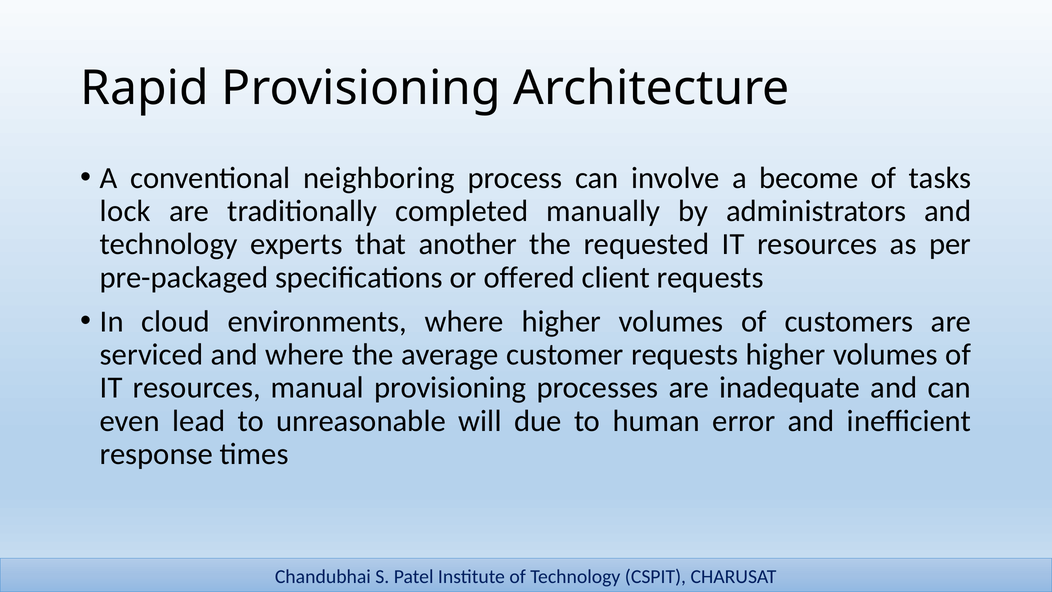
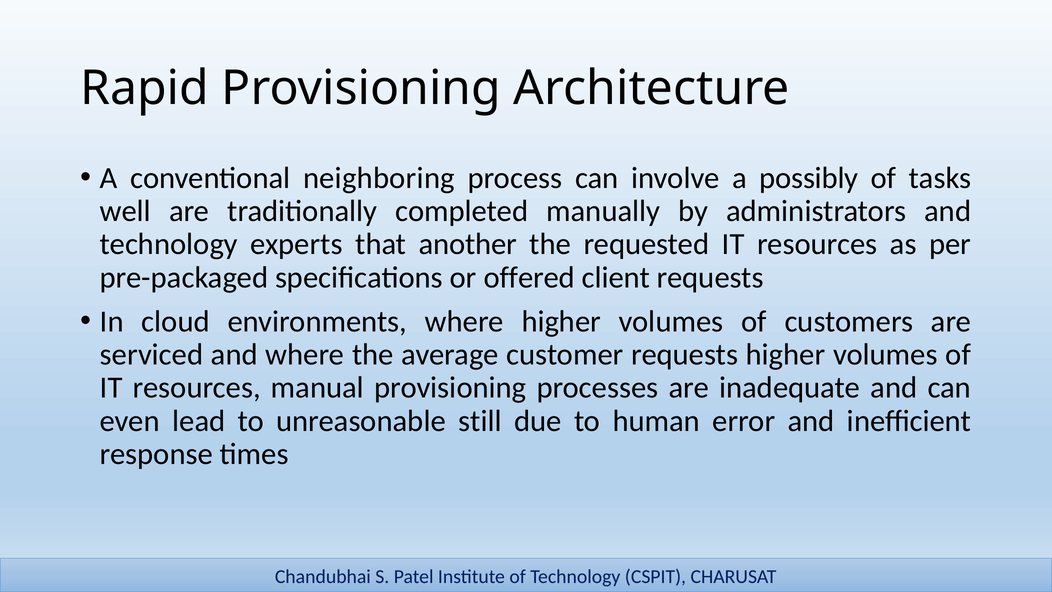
become: become -> possibly
lock: lock -> well
will: will -> still
